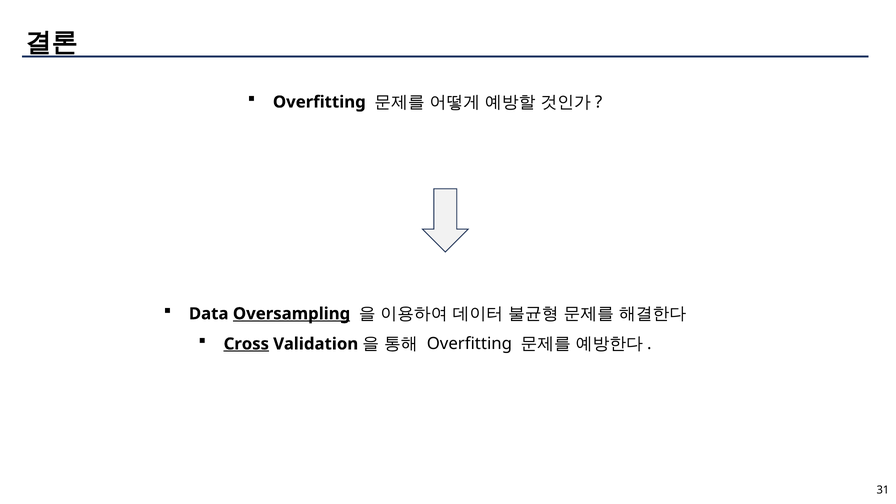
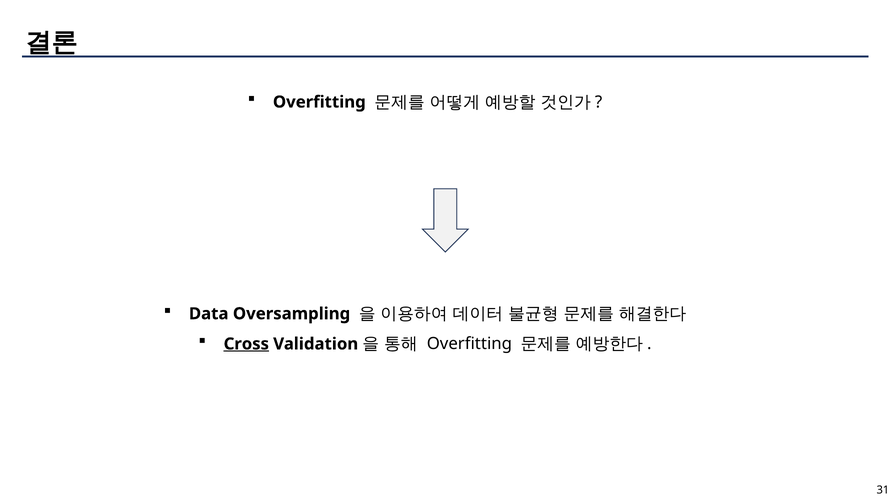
Oversampling underline: present -> none
